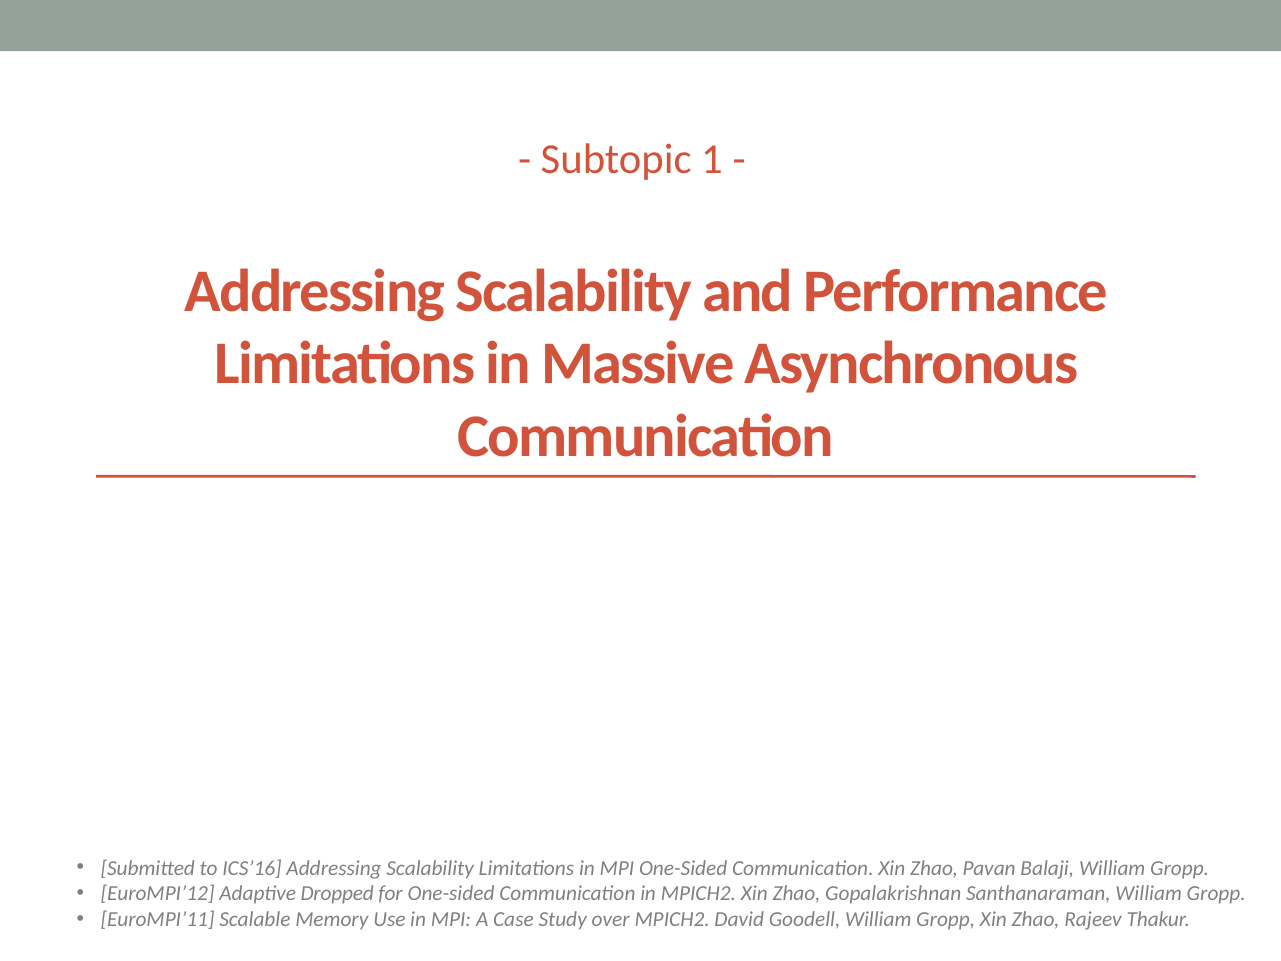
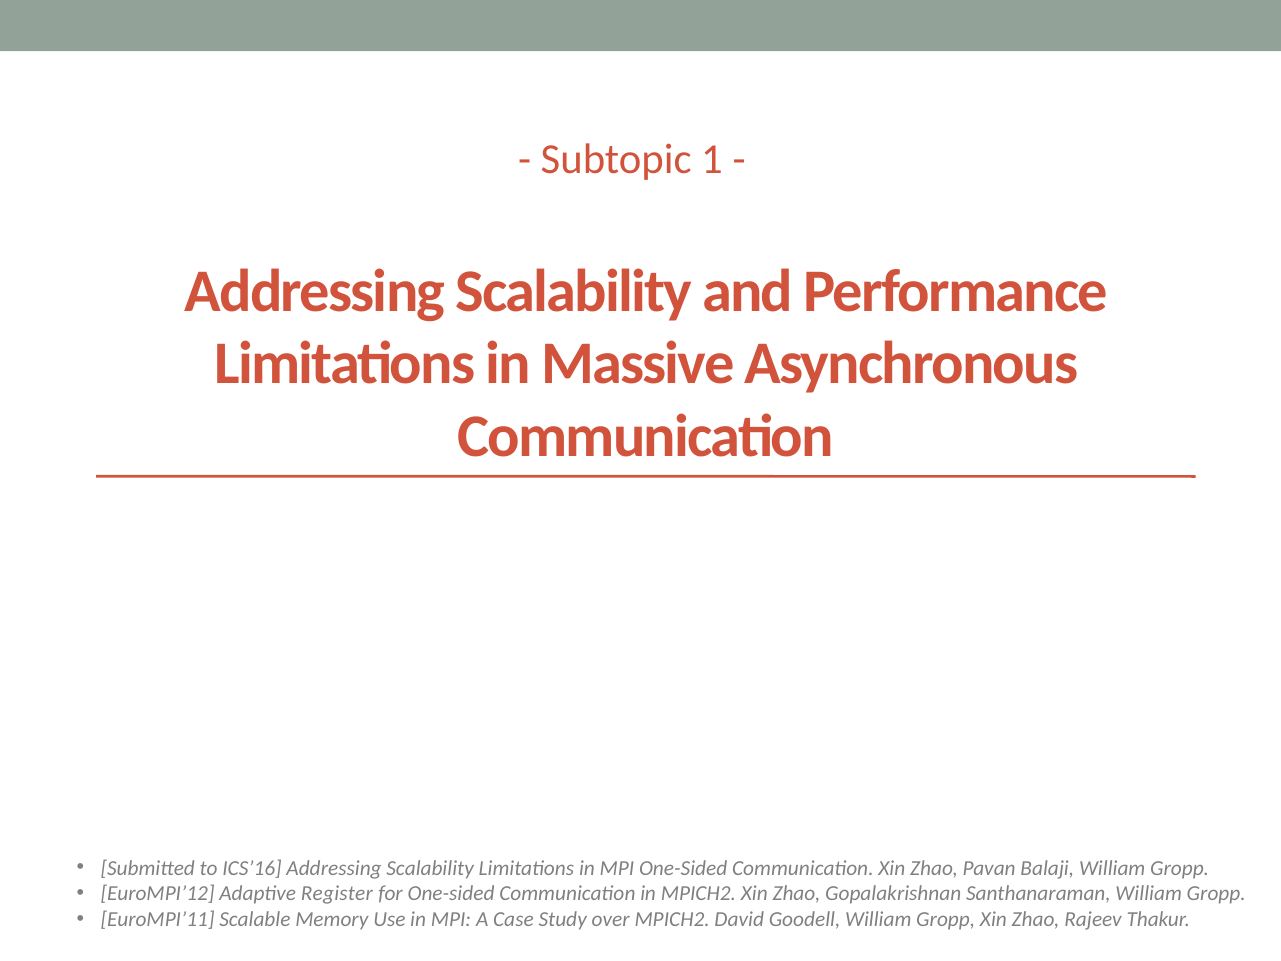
Dropped: Dropped -> Register
